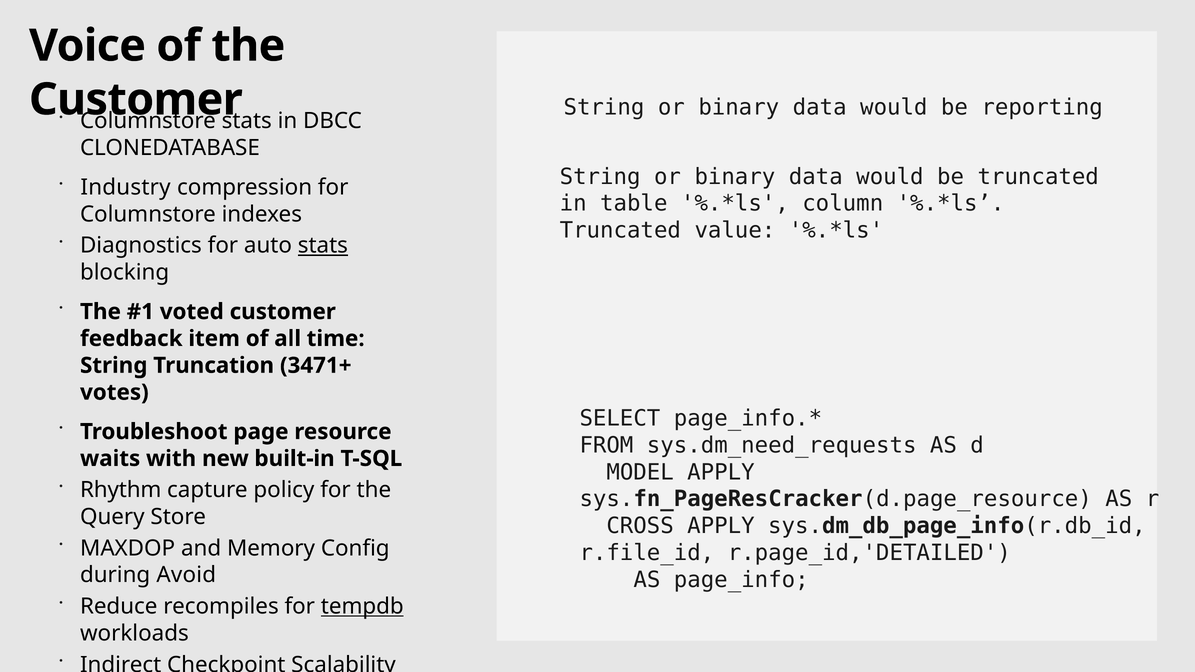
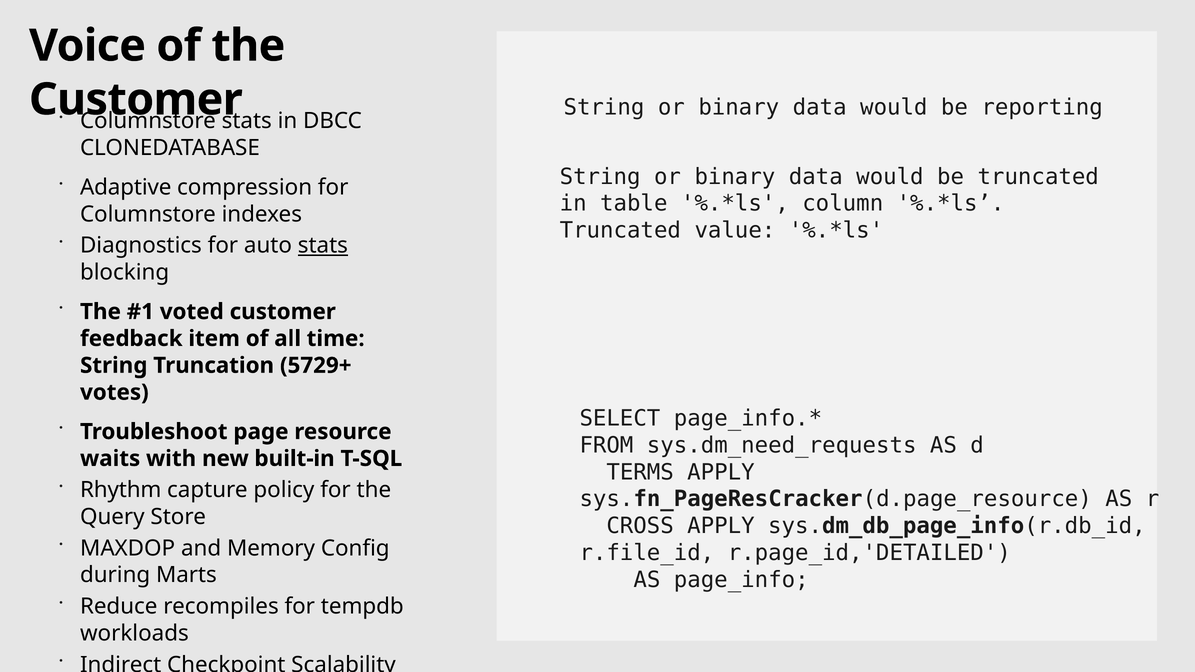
Industry: Industry -> Adaptive
3471+: 3471+ -> 5729+
MODEL: MODEL -> TERMS
Avoid: Avoid -> Marts
tempdb underline: present -> none
